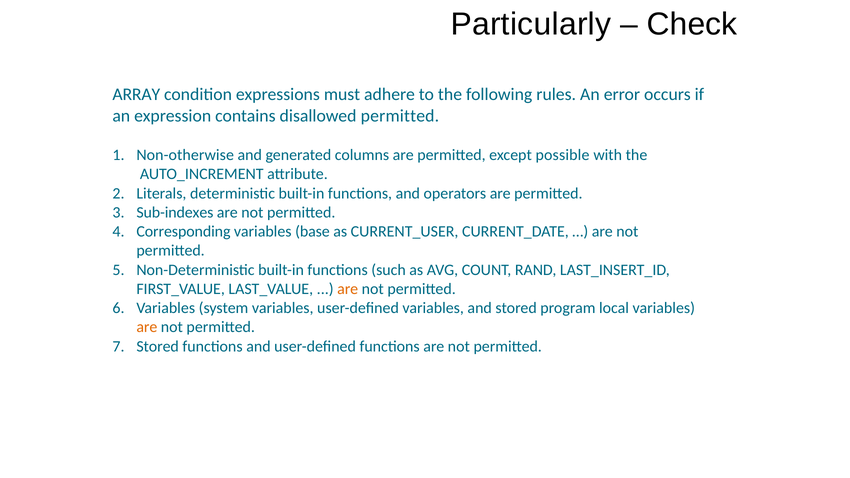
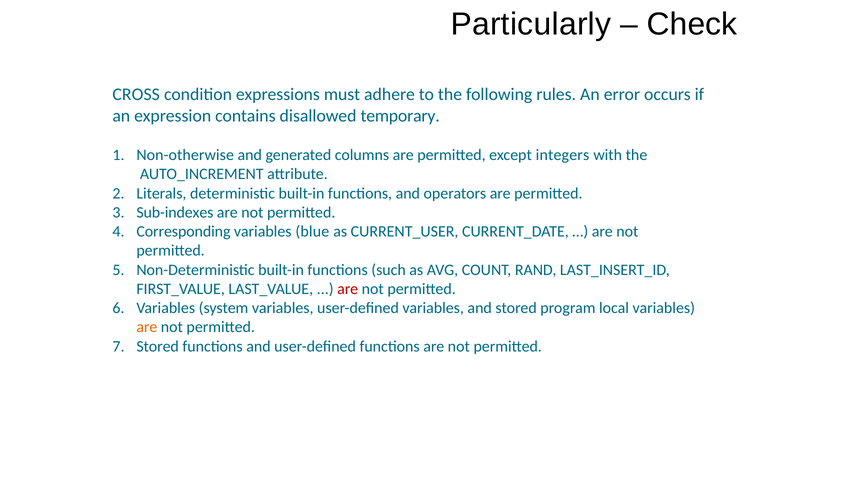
ARRAY: ARRAY -> CROSS
disallowed permitted: permitted -> temporary
possible: possible -> integers
base: base -> blue
are at (348, 289) colour: orange -> red
